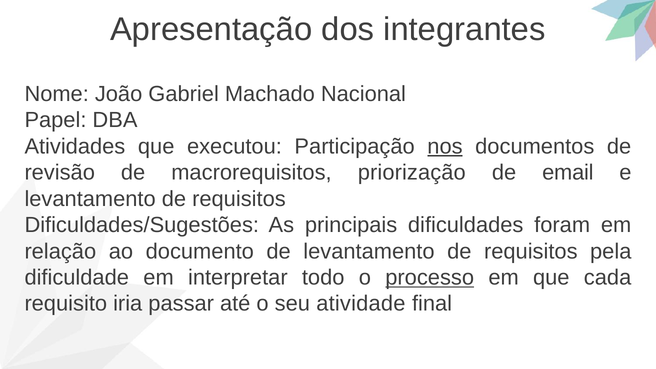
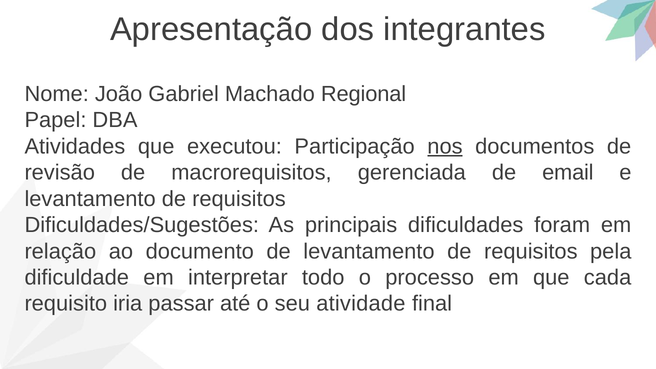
Nacional: Nacional -> Regional
priorização: priorização -> gerenciada
processo underline: present -> none
